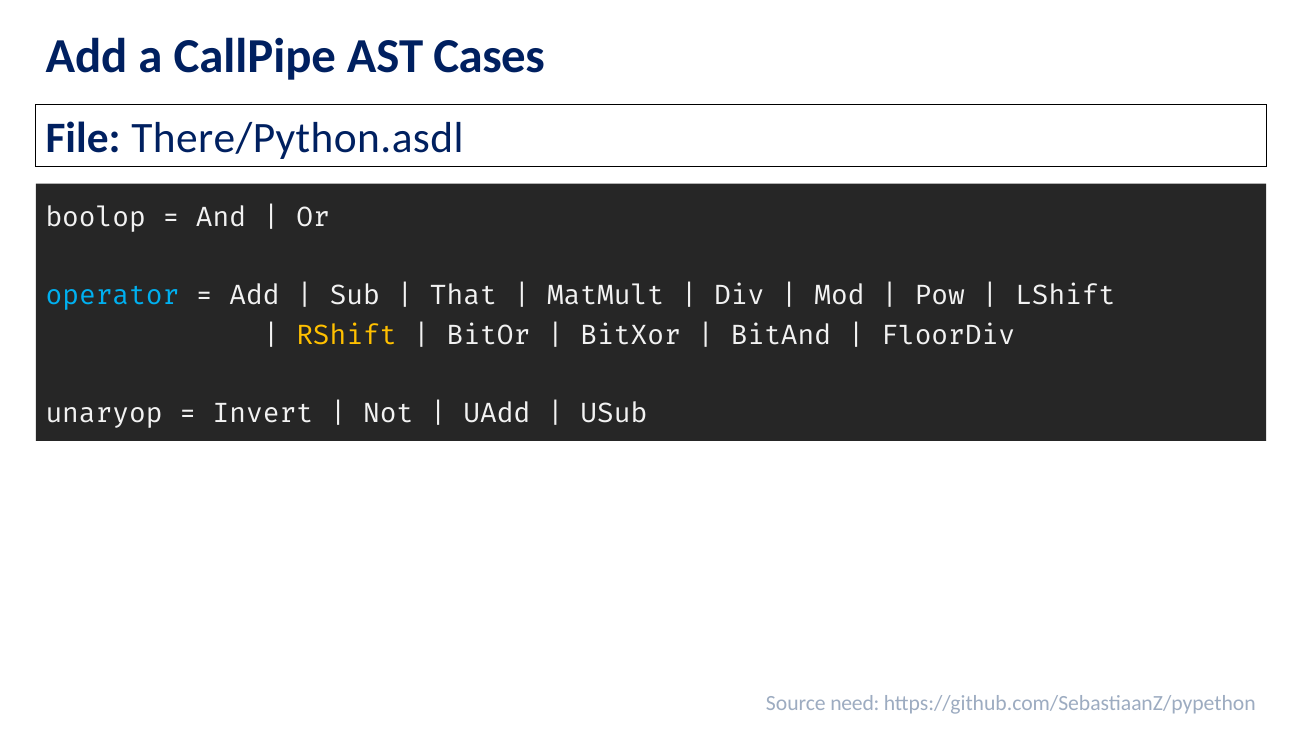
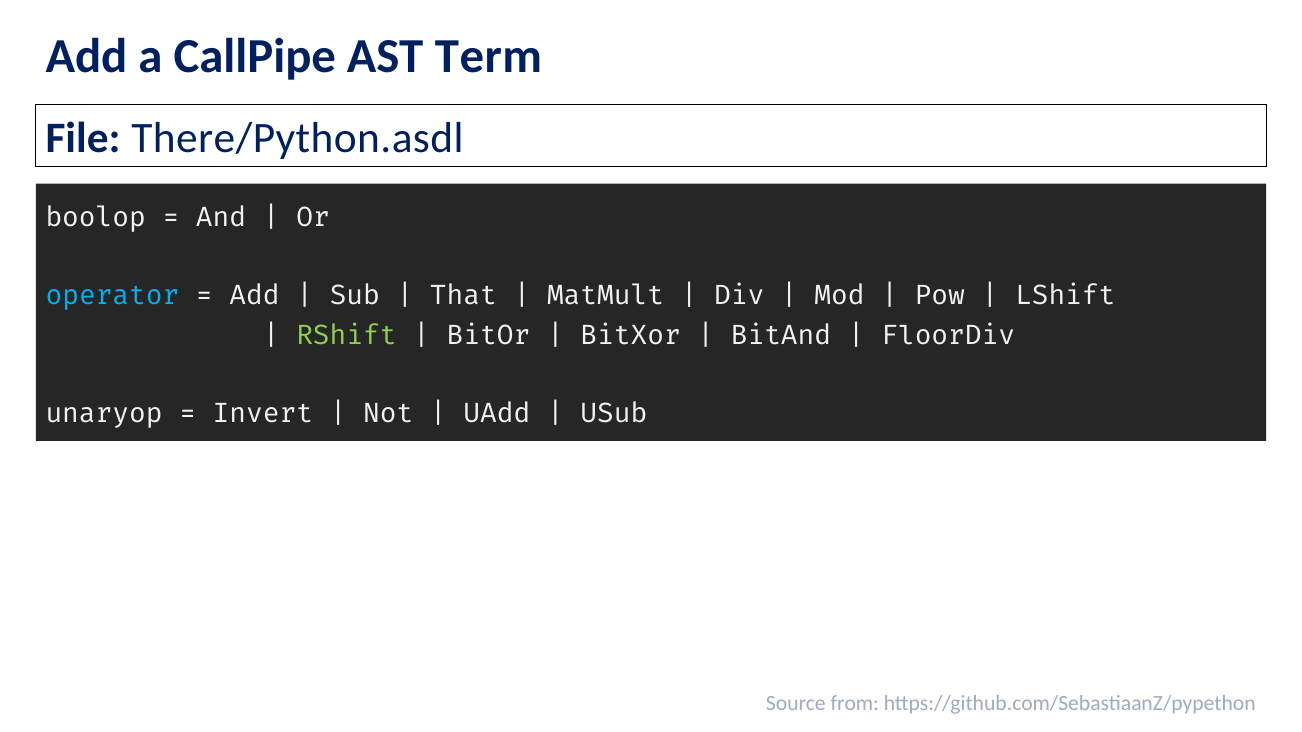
Cases: Cases -> Term
RShift colour: yellow -> light green
need: need -> from
